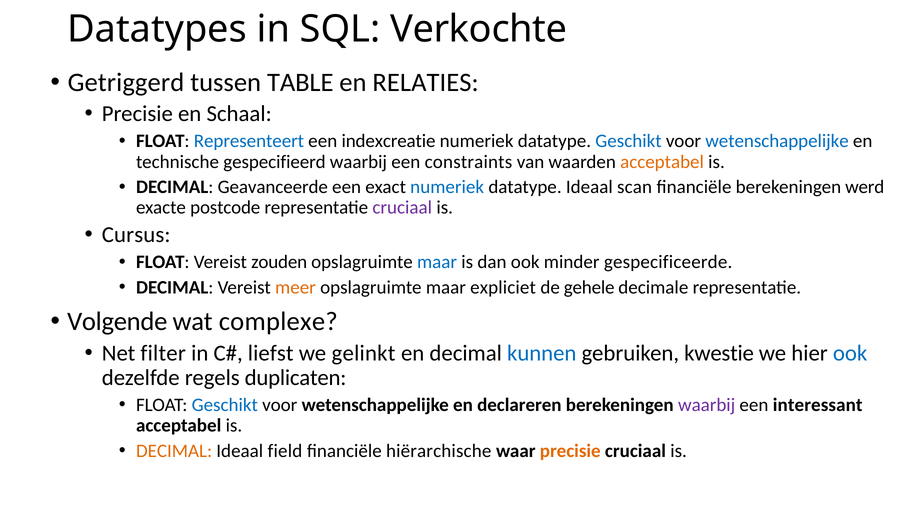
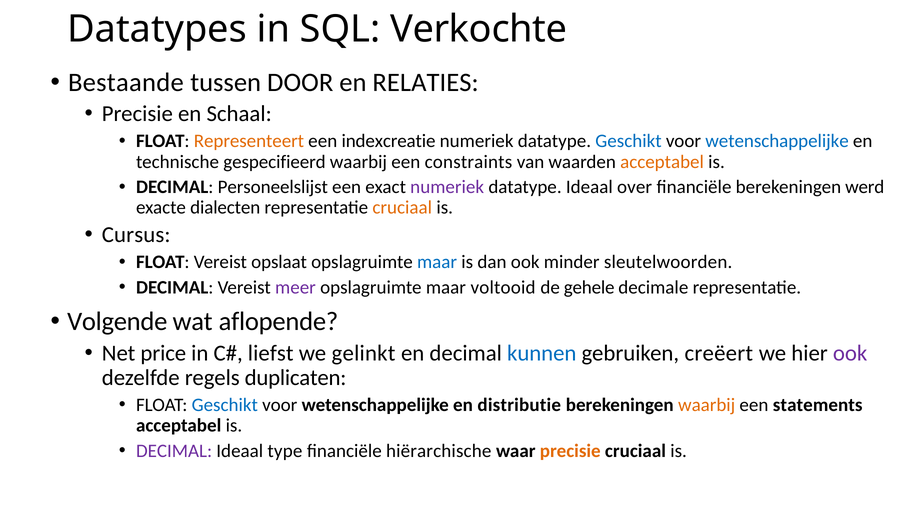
Getriggerd: Getriggerd -> Bestaande
TABLE: TABLE -> DOOR
Representeert colour: blue -> orange
Geavanceerde: Geavanceerde -> Personeelslijst
numeriek at (447, 187) colour: blue -> purple
scan: scan -> over
postcode: postcode -> dialecten
cruciaal at (402, 208) colour: purple -> orange
zouden: zouden -> opslaat
gespecificeerde: gespecificeerde -> sleutelwoorden
meer colour: orange -> purple
expliciet: expliciet -> voltooid
complexe: complexe -> aflopende
filter: filter -> price
kwestie: kwestie -> creëert
ook at (850, 353) colour: blue -> purple
declareren: declareren -> distributie
waarbij at (707, 405) colour: purple -> orange
interessant: interessant -> statements
DECIMAL at (174, 451) colour: orange -> purple
field: field -> type
